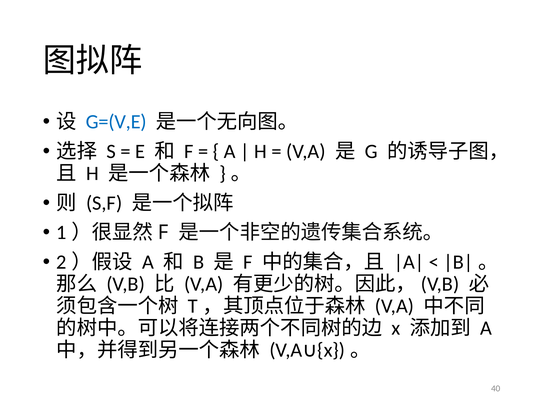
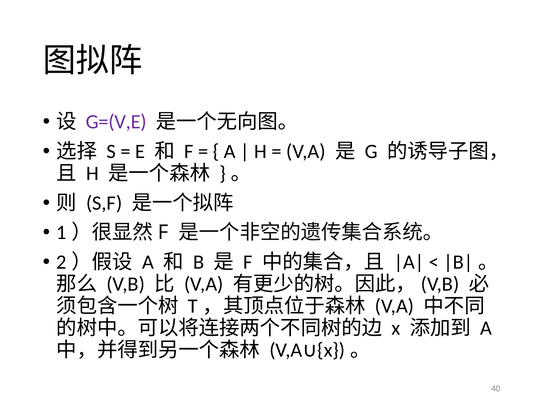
G=(V,E colour: blue -> purple
